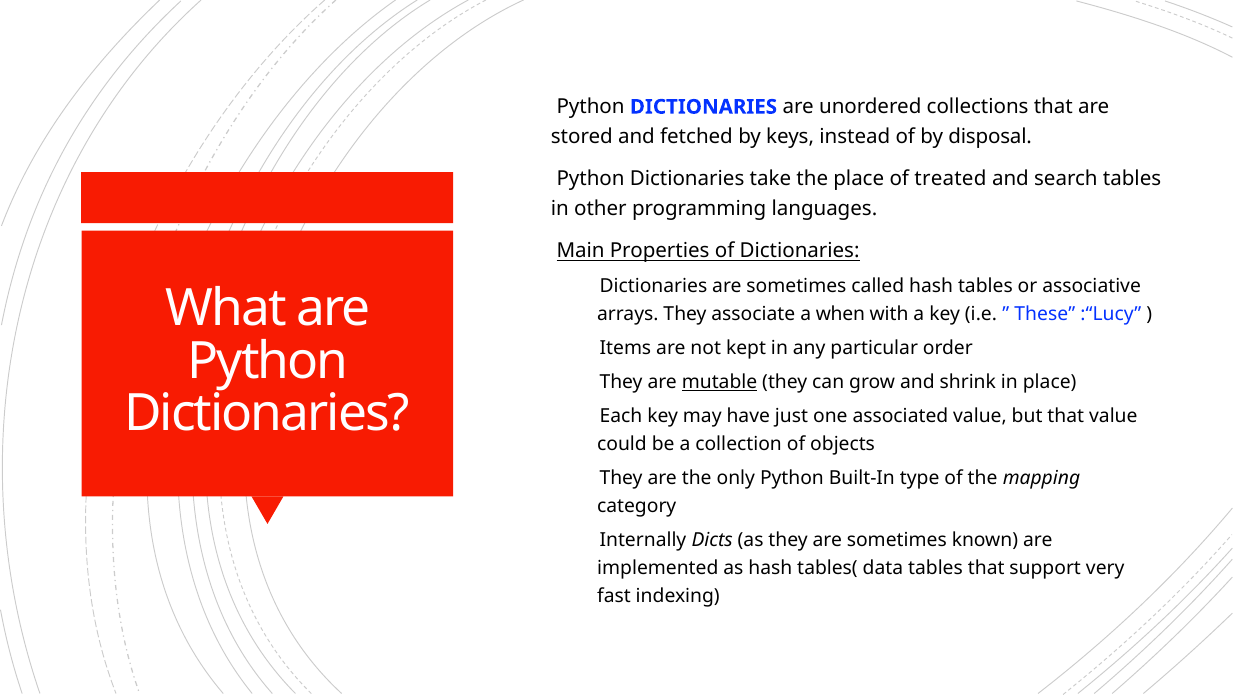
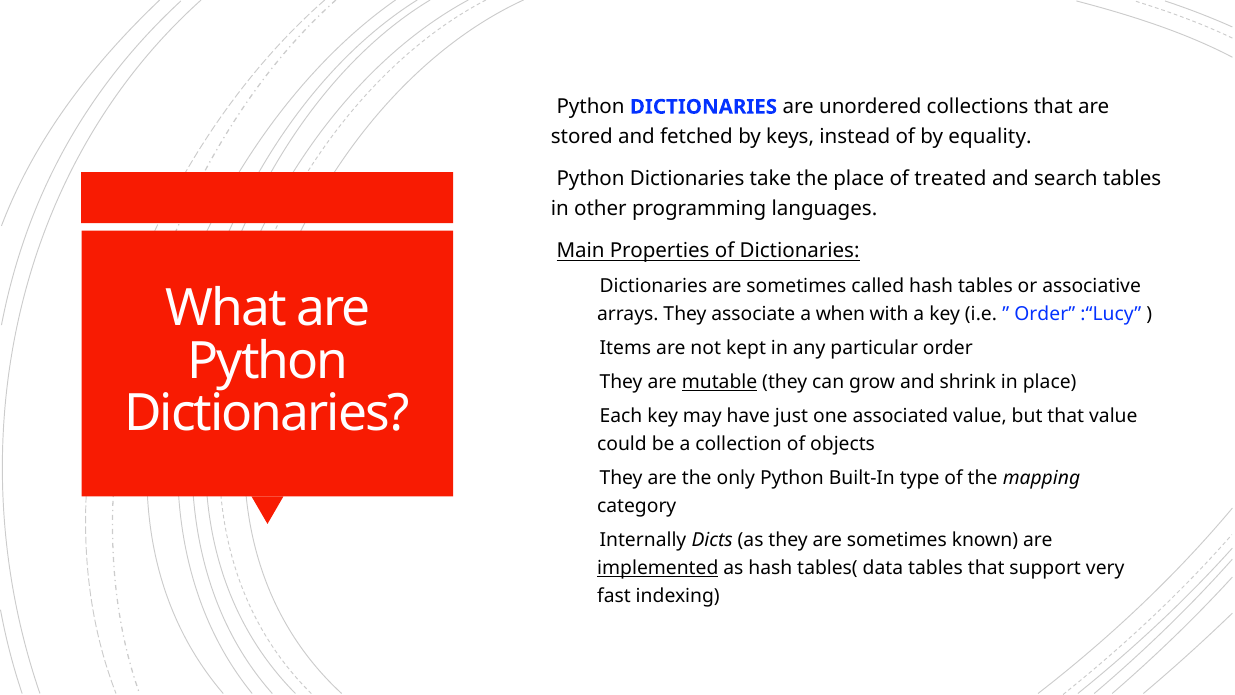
disposal: disposal -> equality
These at (1045, 314): These -> Order
implemented underline: none -> present
